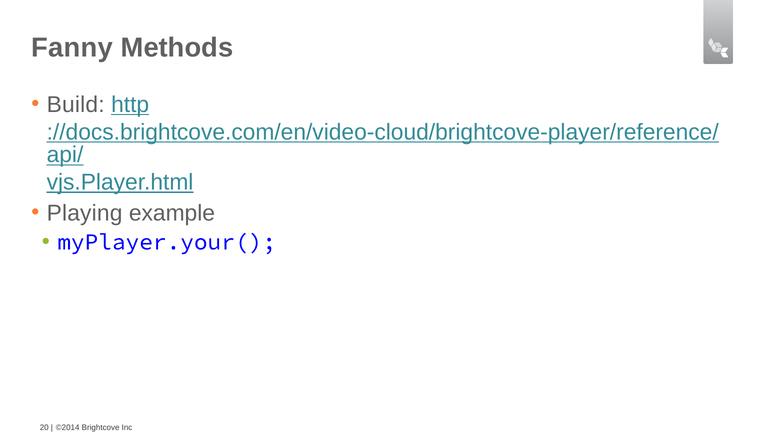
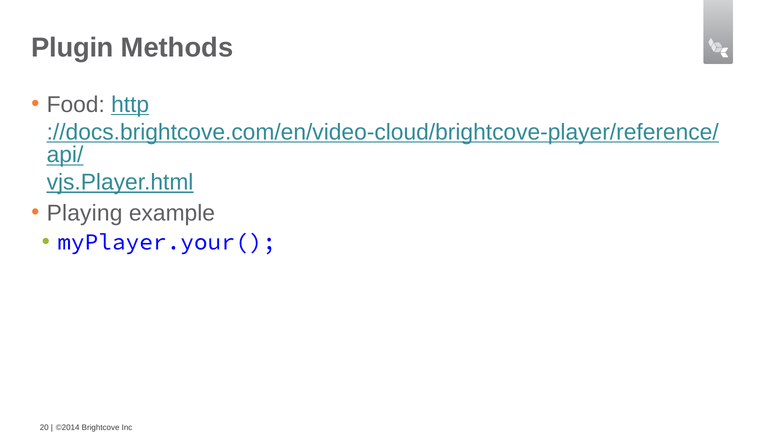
Fanny: Fanny -> Plugin
Build: Build -> Food
